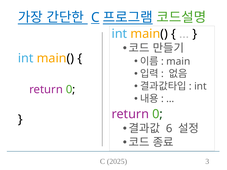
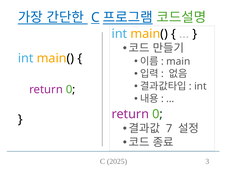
6: 6 -> 7
